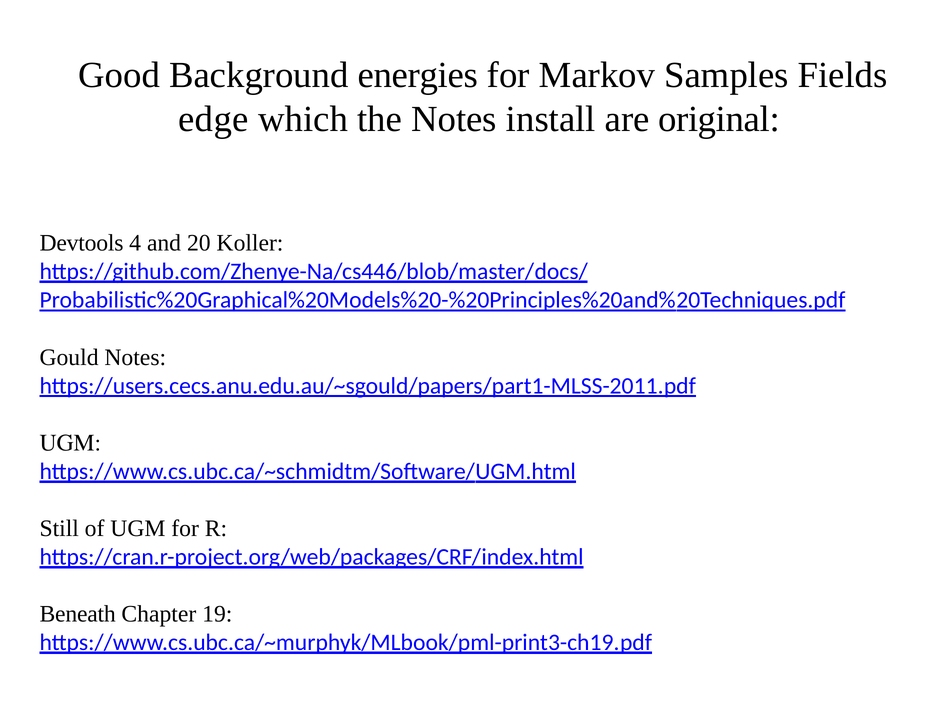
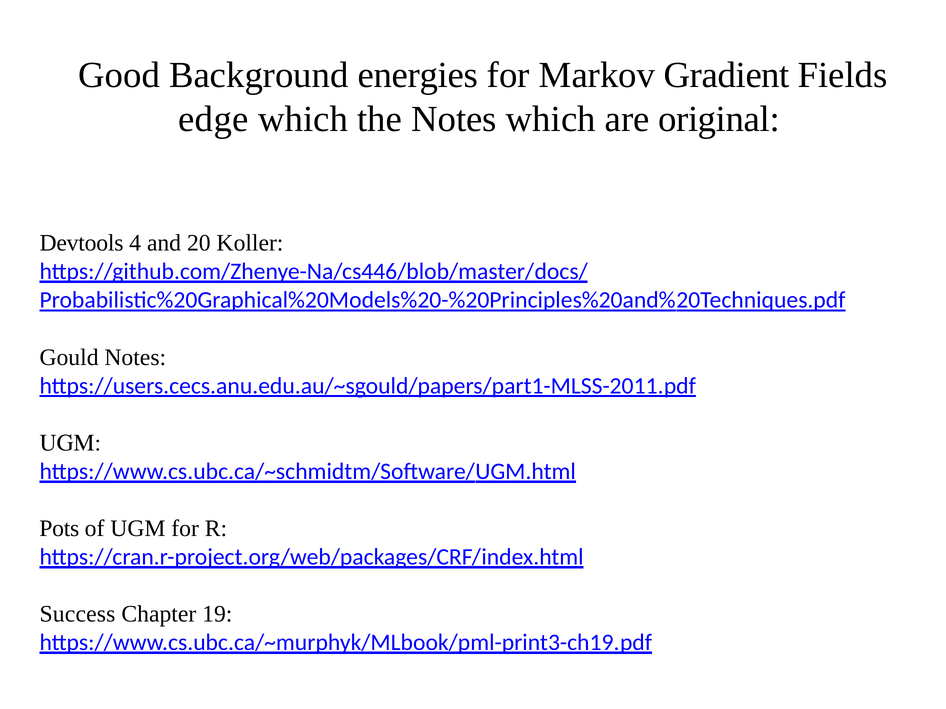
Samples: Samples -> Gradient
Notes install: install -> which
Still: Still -> Pots
Beneath: Beneath -> Success
